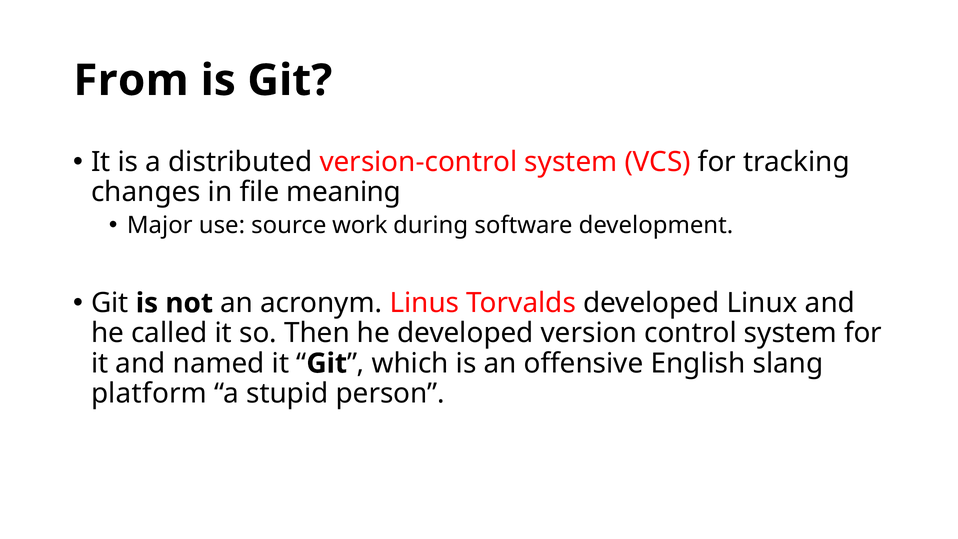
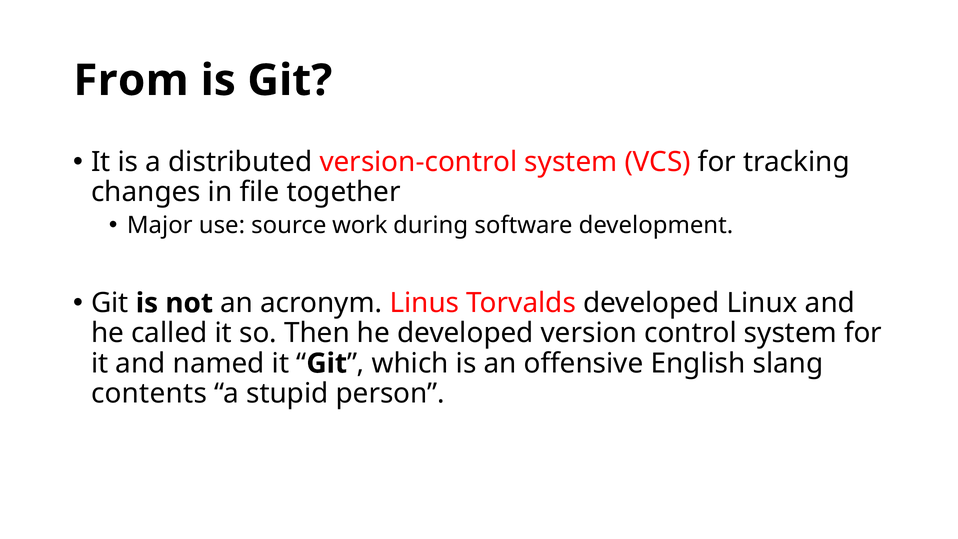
meaning: meaning -> together
platform: platform -> contents
